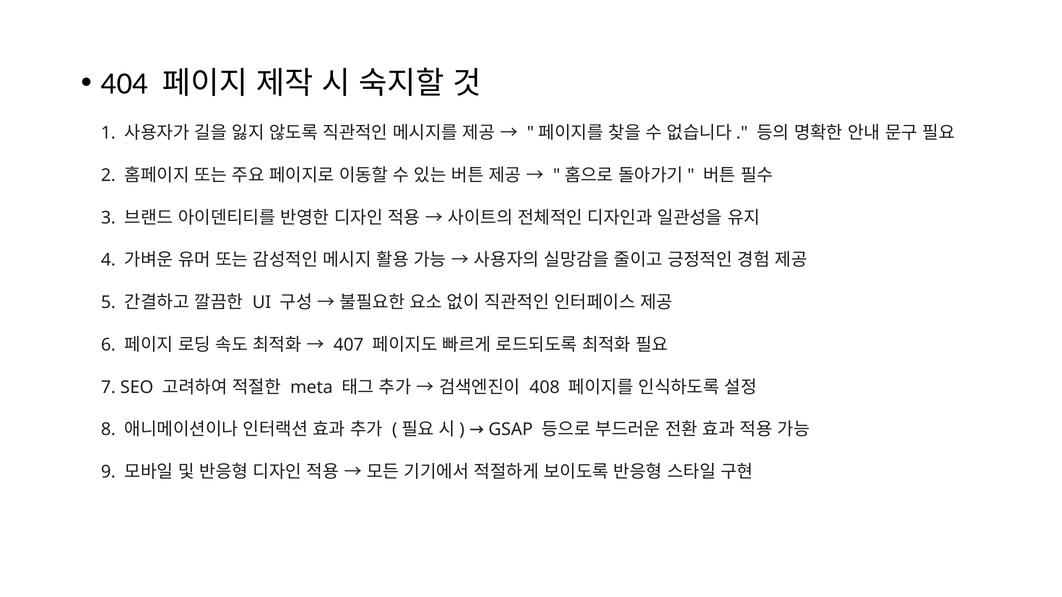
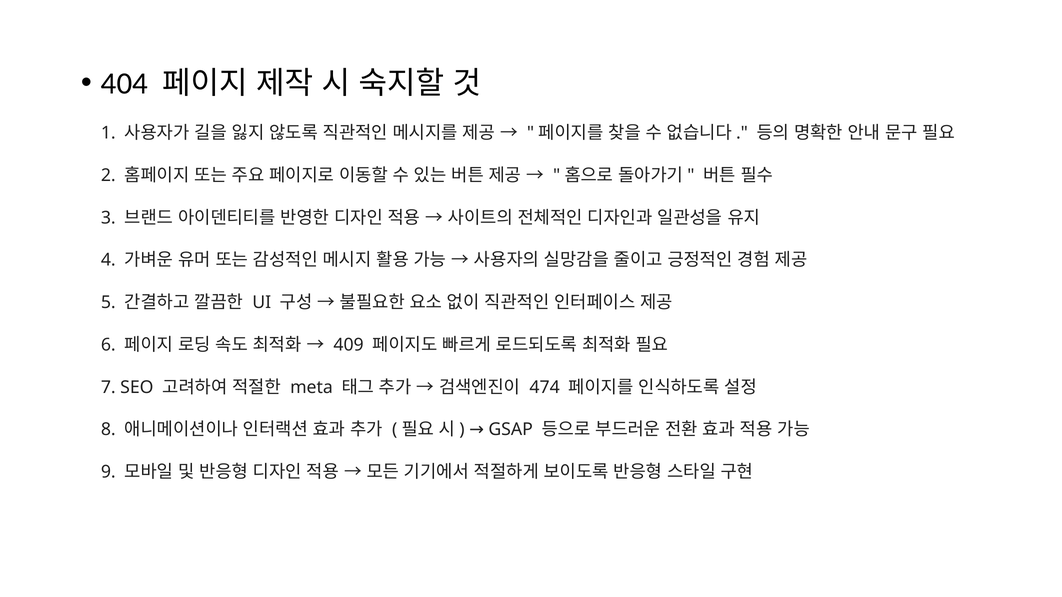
407: 407 -> 409
408: 408 -> 474
